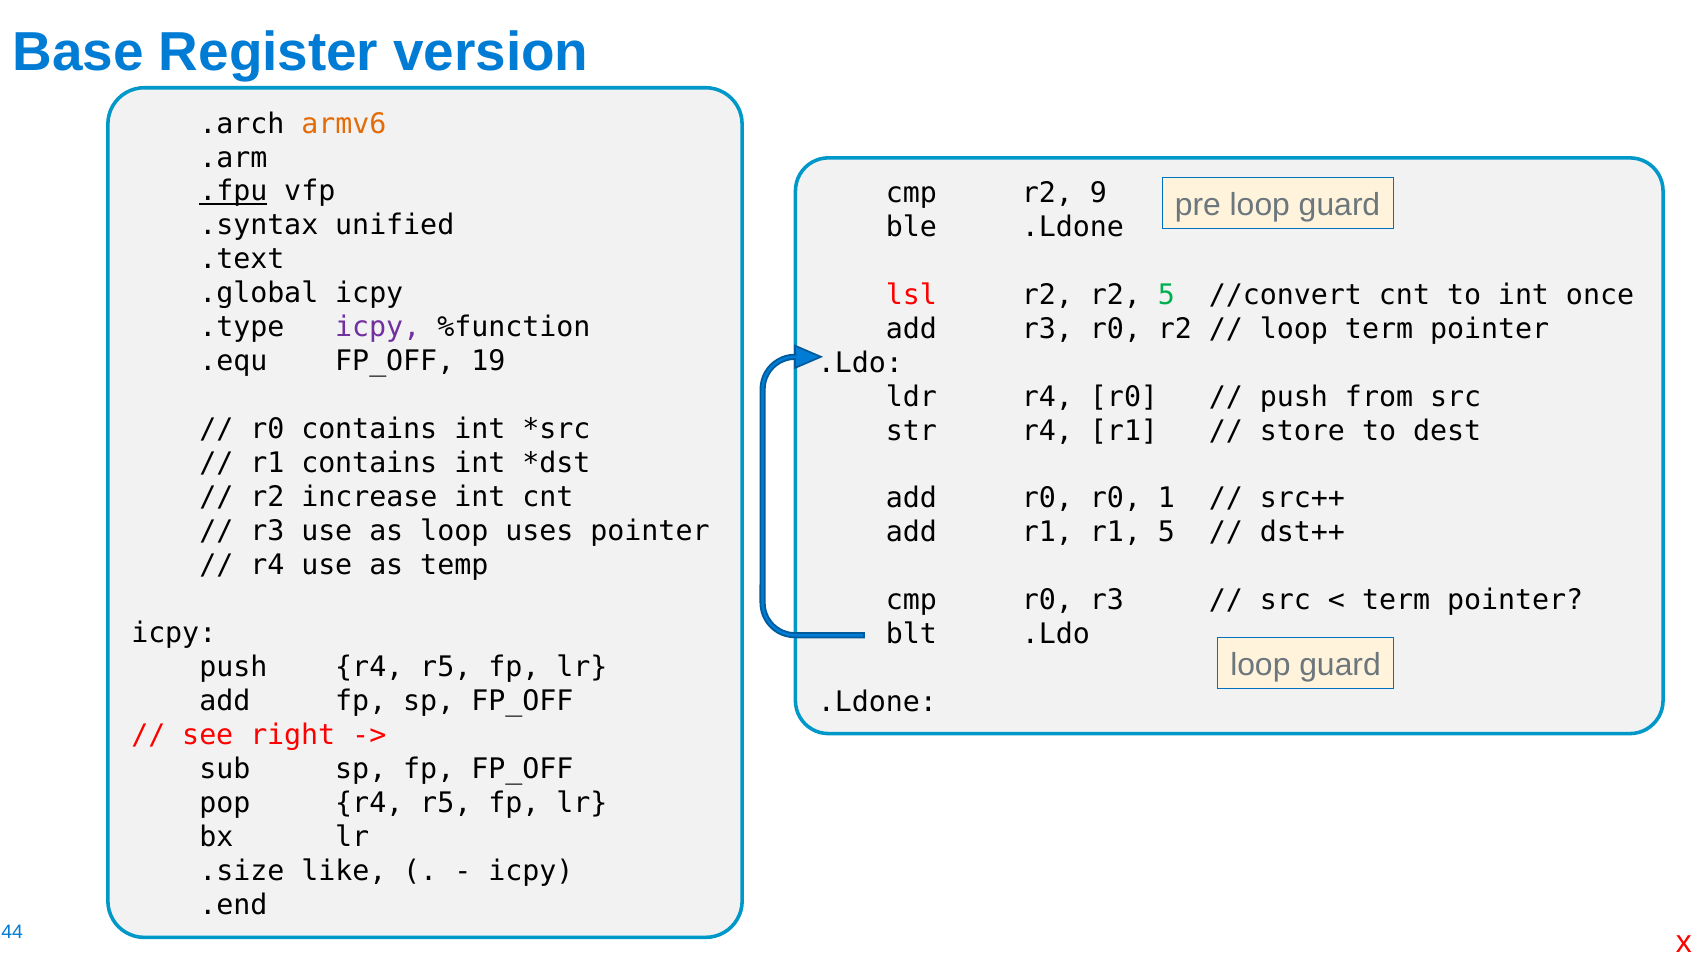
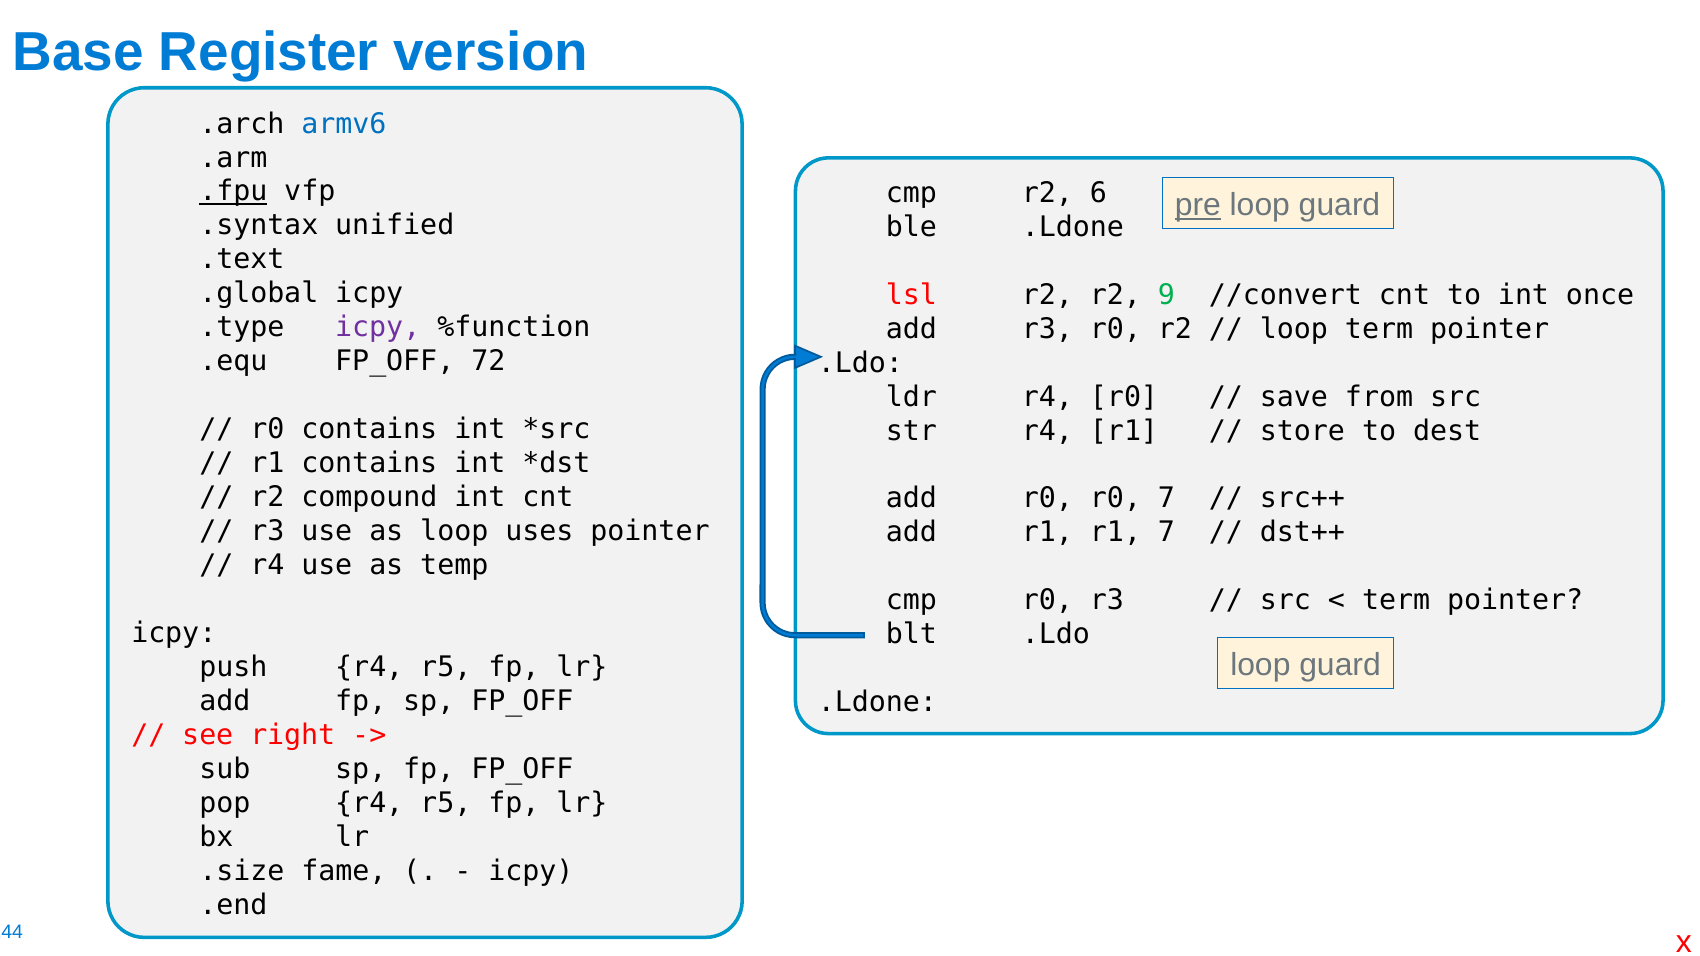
armv6 colour: orange -> blue
9: 9 -> 6
pre underline: none -> present
r2 5: 5 -> 9
19: 19 -> 72
push at (1294, 397): push -> save
increase: increase -> compound
r0 1: 1 -> 7
r1 5: 5 -> 7
like: like -> fame
